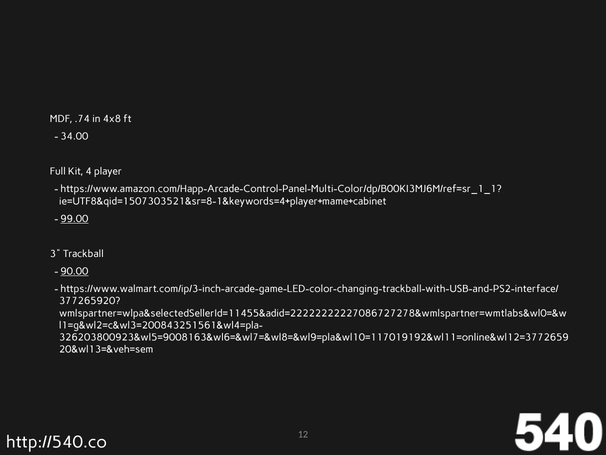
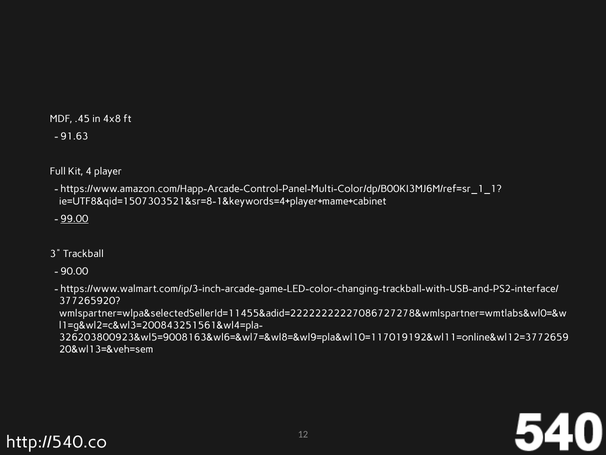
.74: .74 -> .45
34.00: 34.00 -> 91.63
90.00 underline: present -> none
